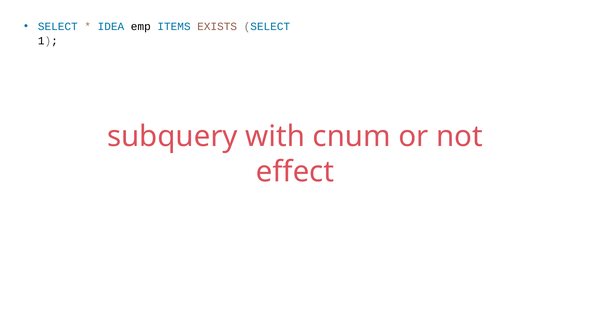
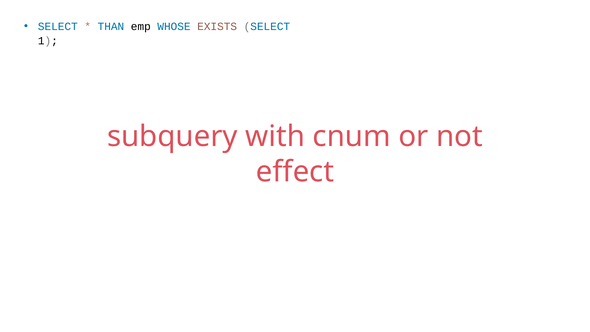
IDEA: IDEA -> THAN
ITEMS: ITEMS -> WHOSE
